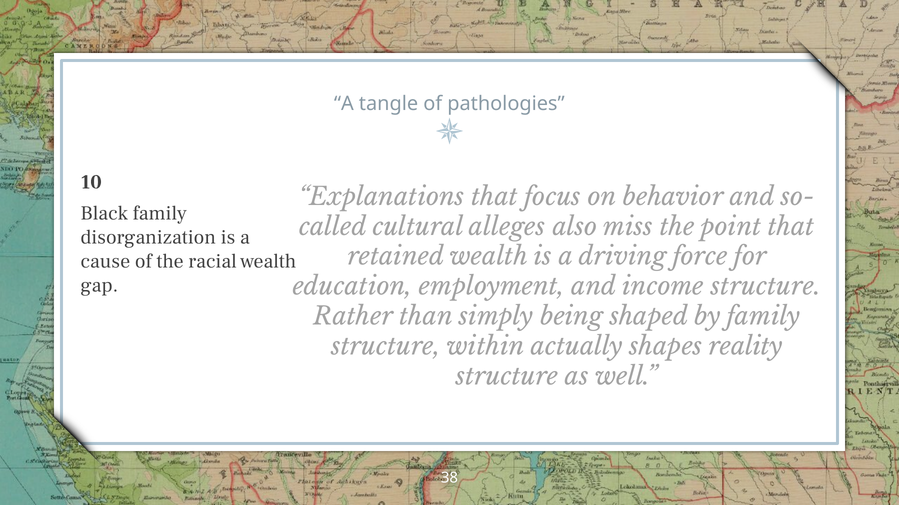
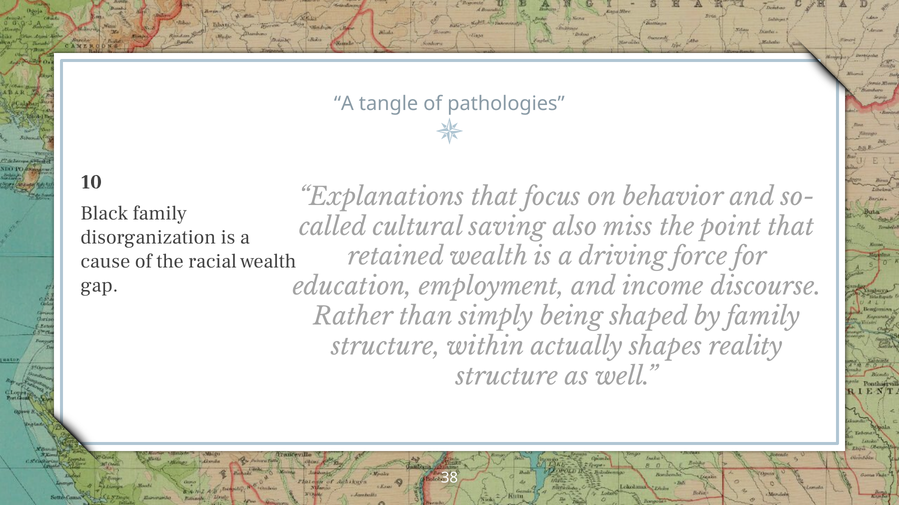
alleges: alleges -> saving
income structure: structure -> discourse
